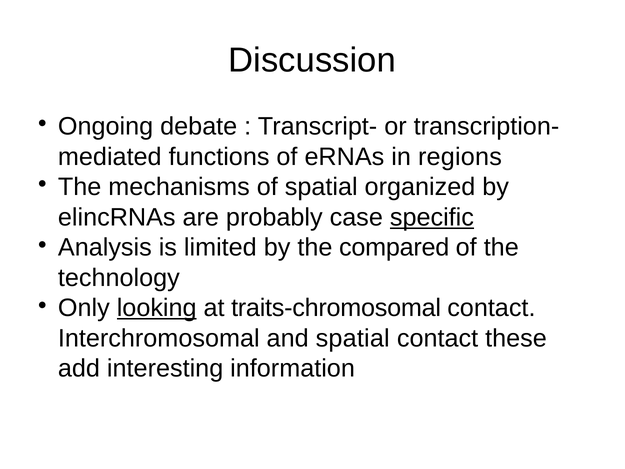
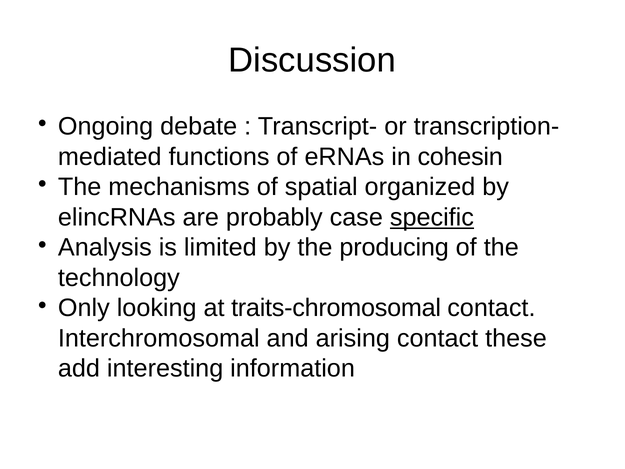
regions: regions -> cohesin
compared: compared -> producing
looking underline: present -> none
and spatial: spatial -> arising
